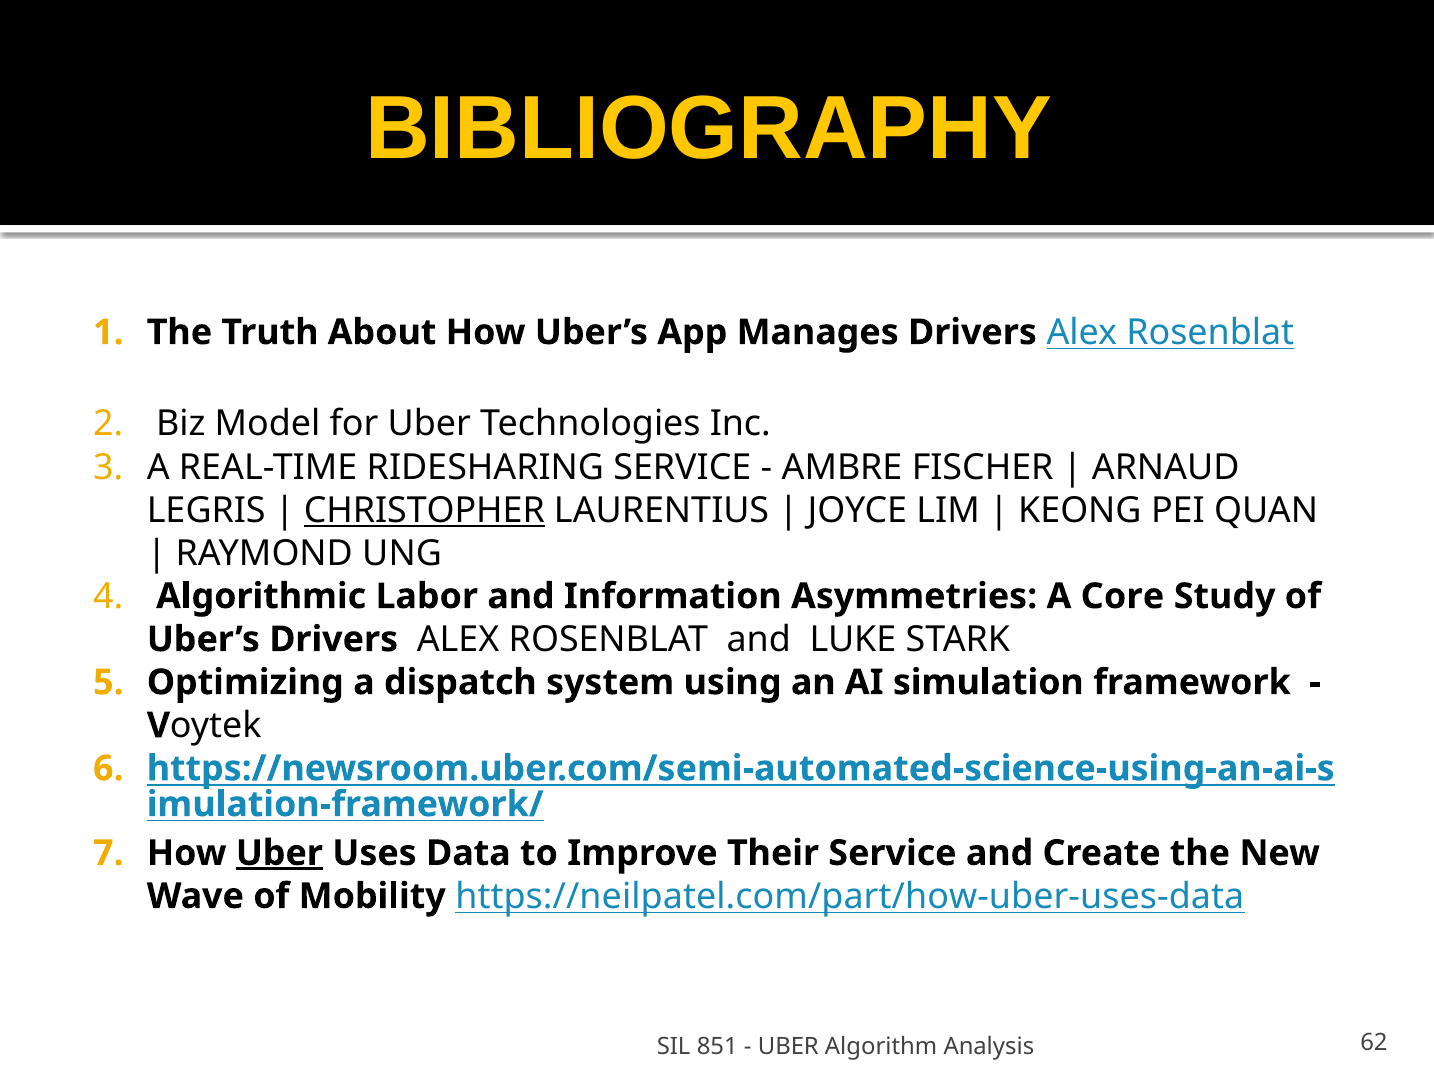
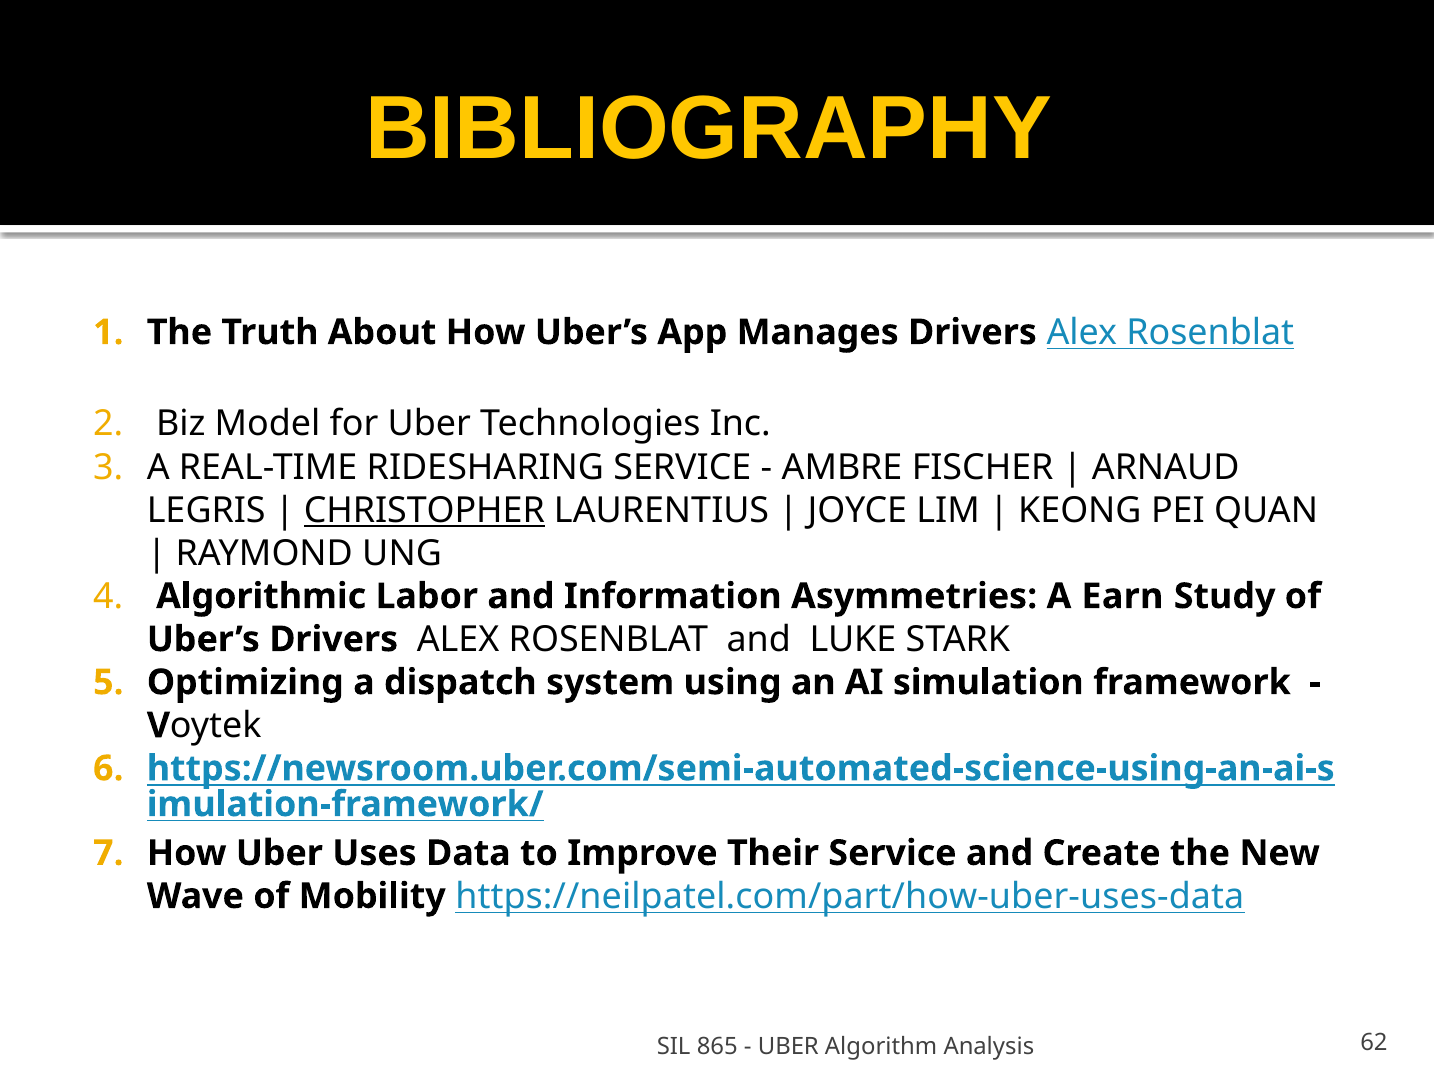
Core: Core -> Earn
Uber at (279, 853) underline: present -> none
851: 851 -> 865
